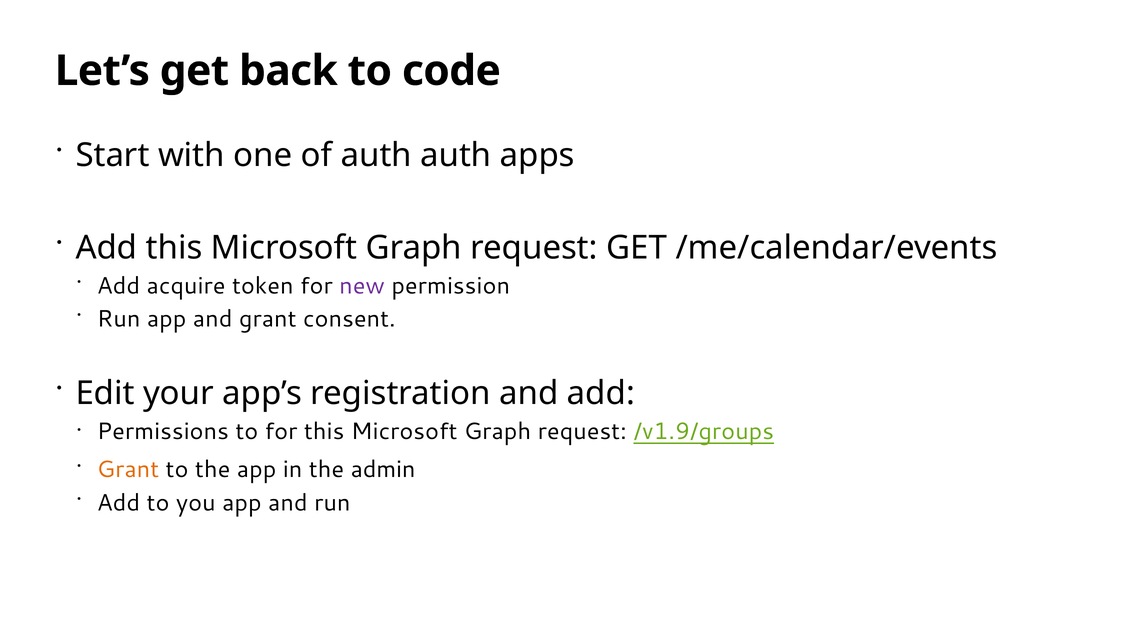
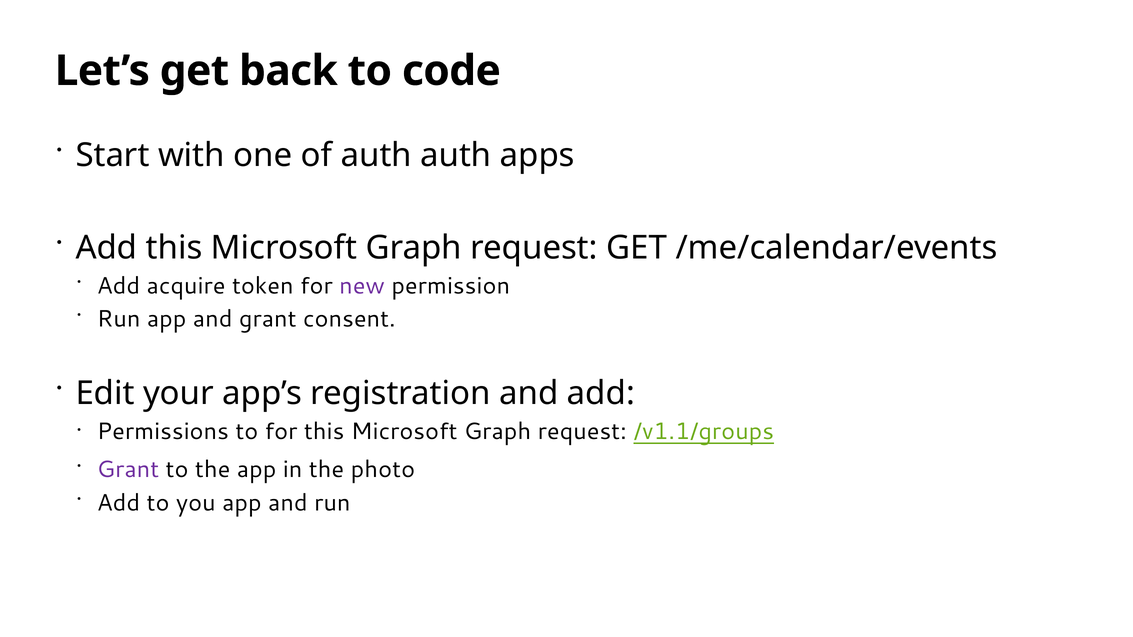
/v1.9/groups: /v1.9/groups -> /v1.1/groups
Grant at (128, 470) colour: orange -> purple
admin: admin -> photo
